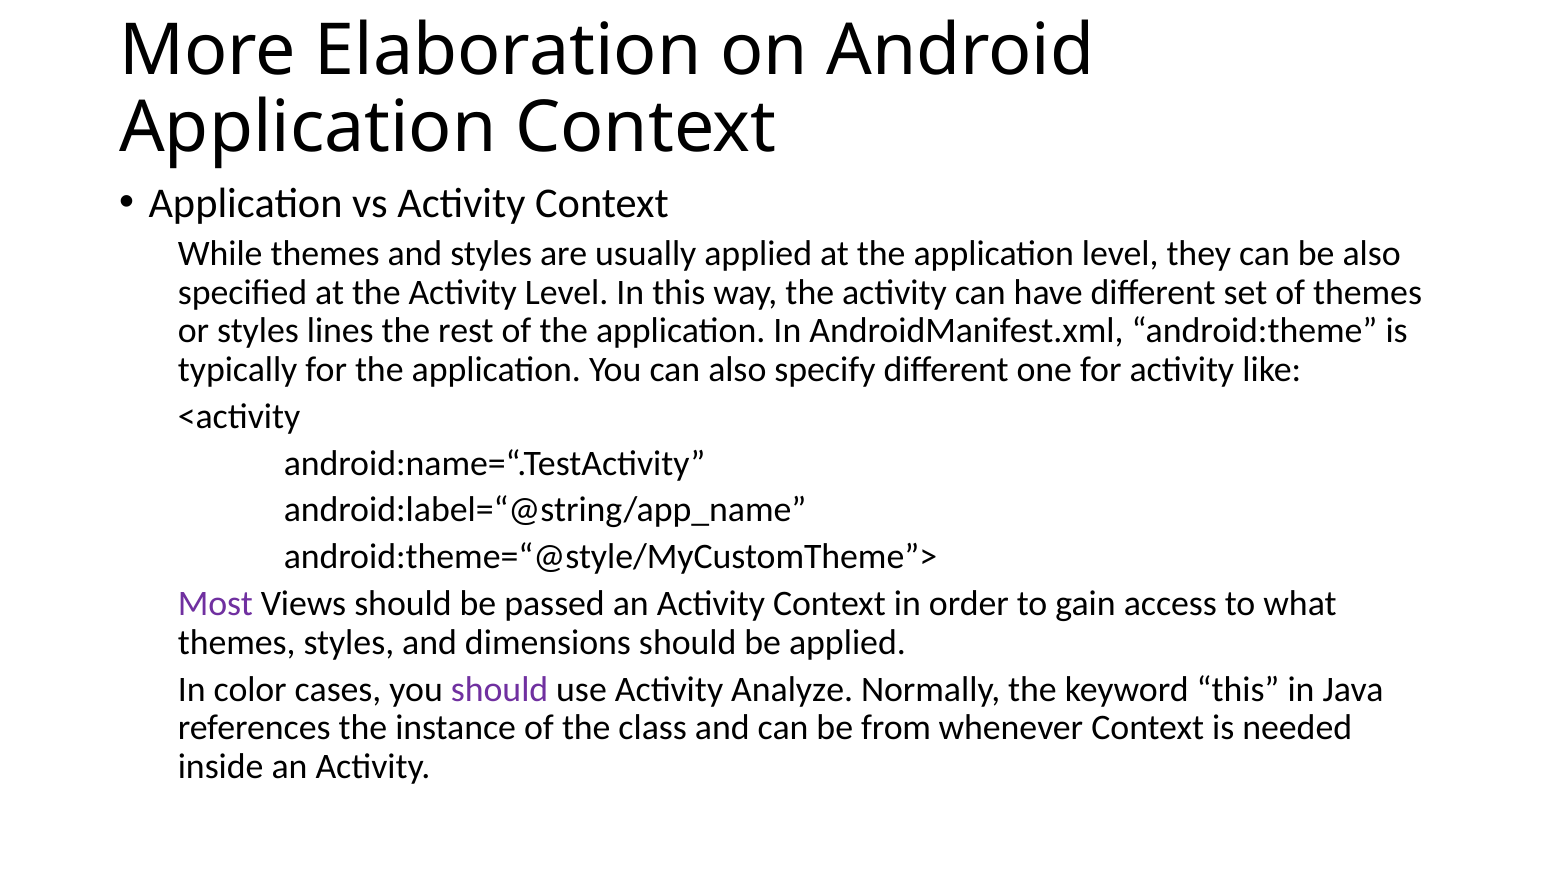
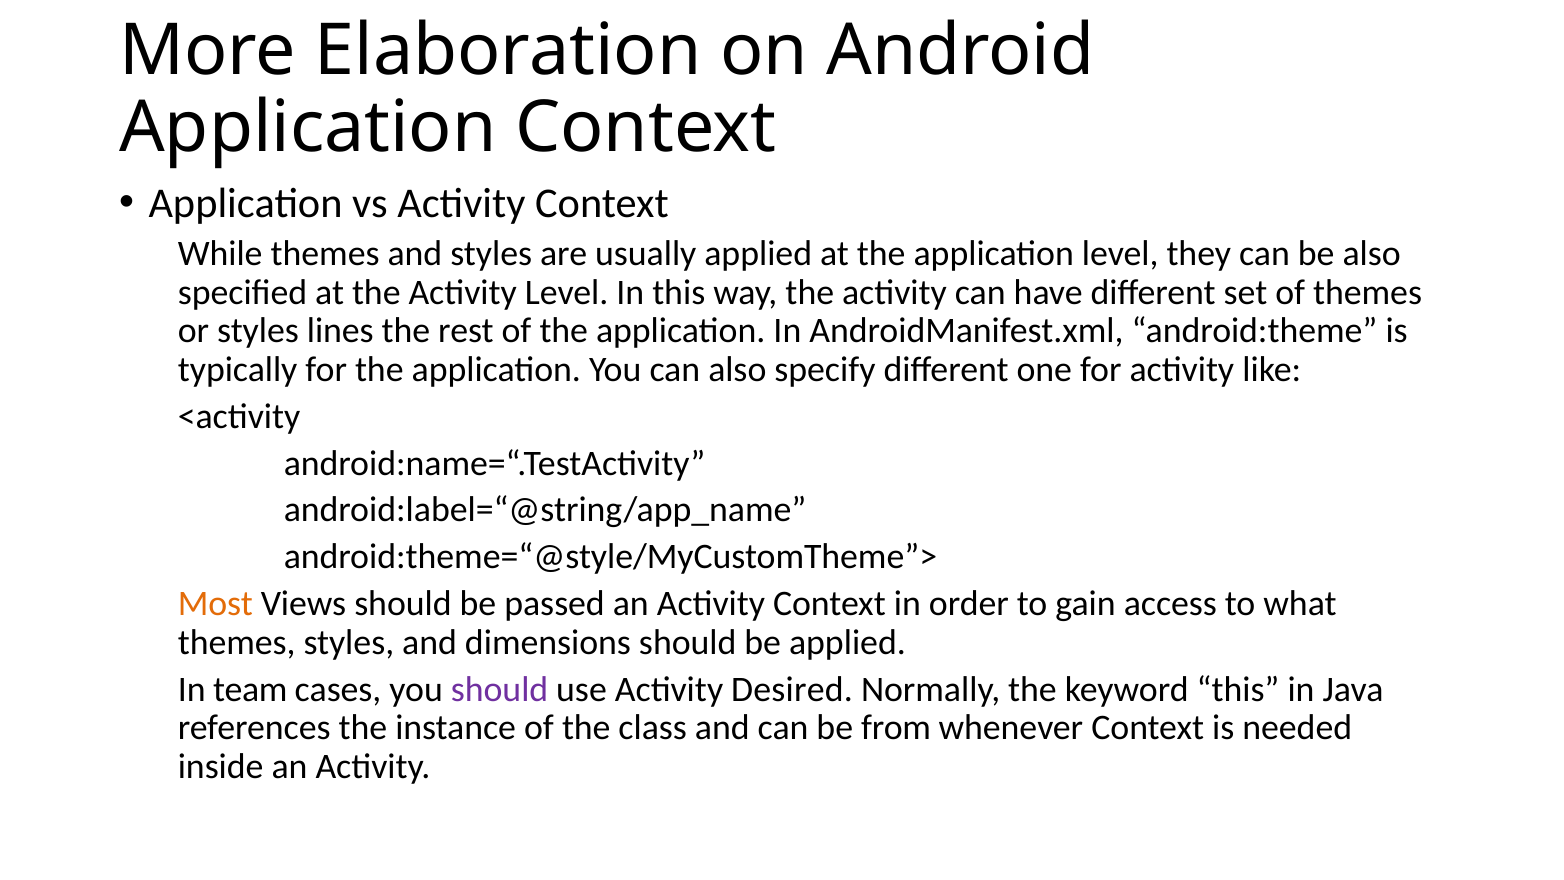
Most colour: purple -> orange
color: color -> team
Analyze: Analyze -> Desired
